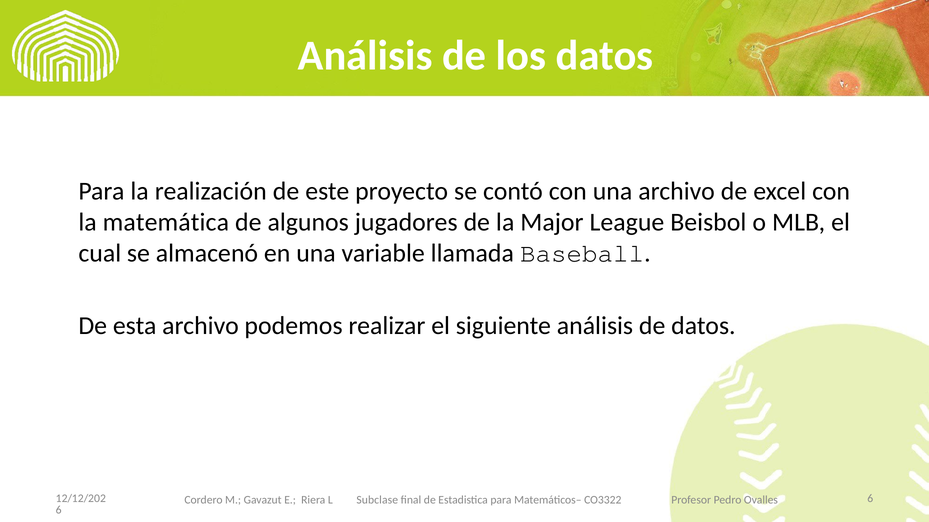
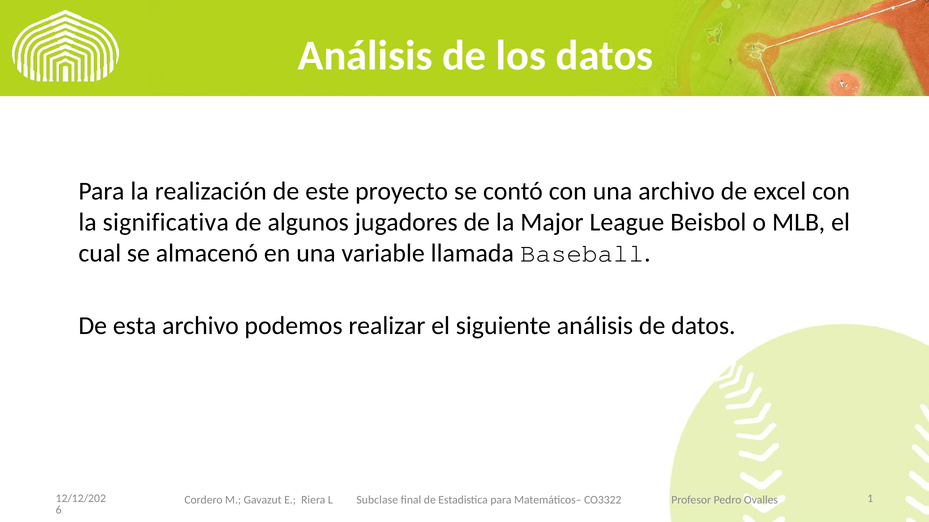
matemática: matemática -> significativa
Ovalles 6: 6 -> 1
